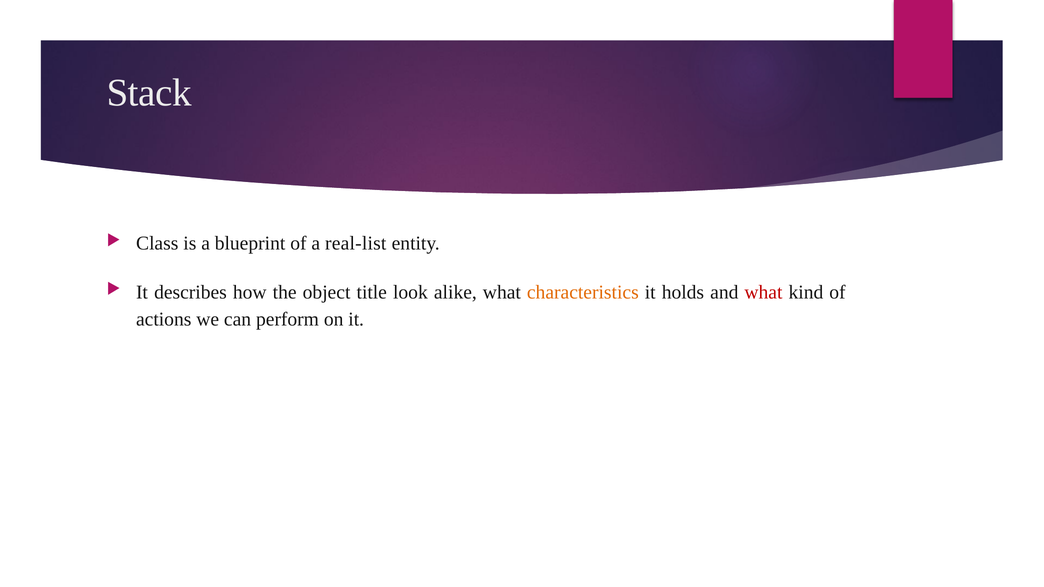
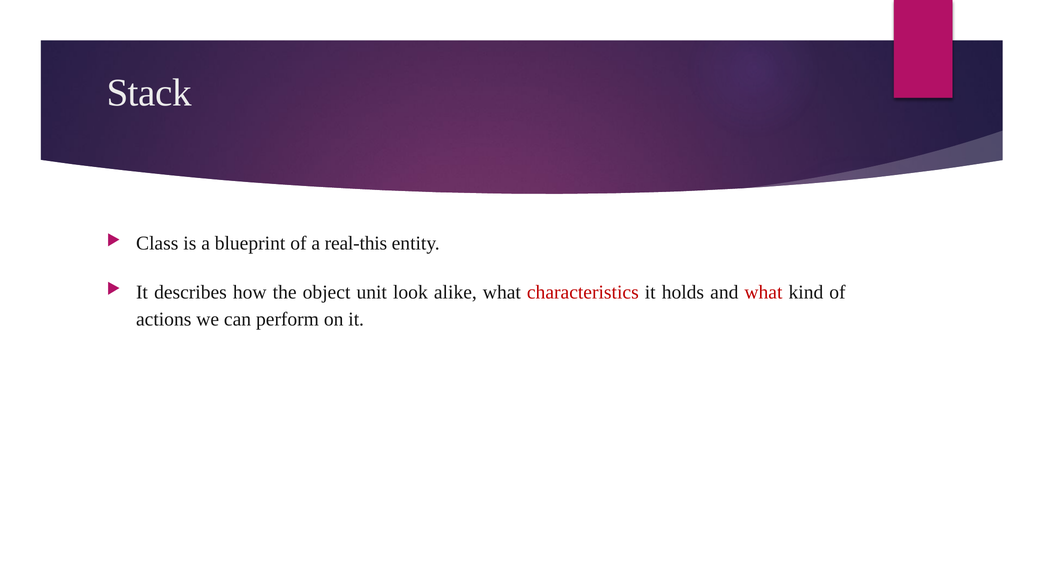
real-list: real-list -> real-this
title: title -> unit
characteristics colour: orange -> red
